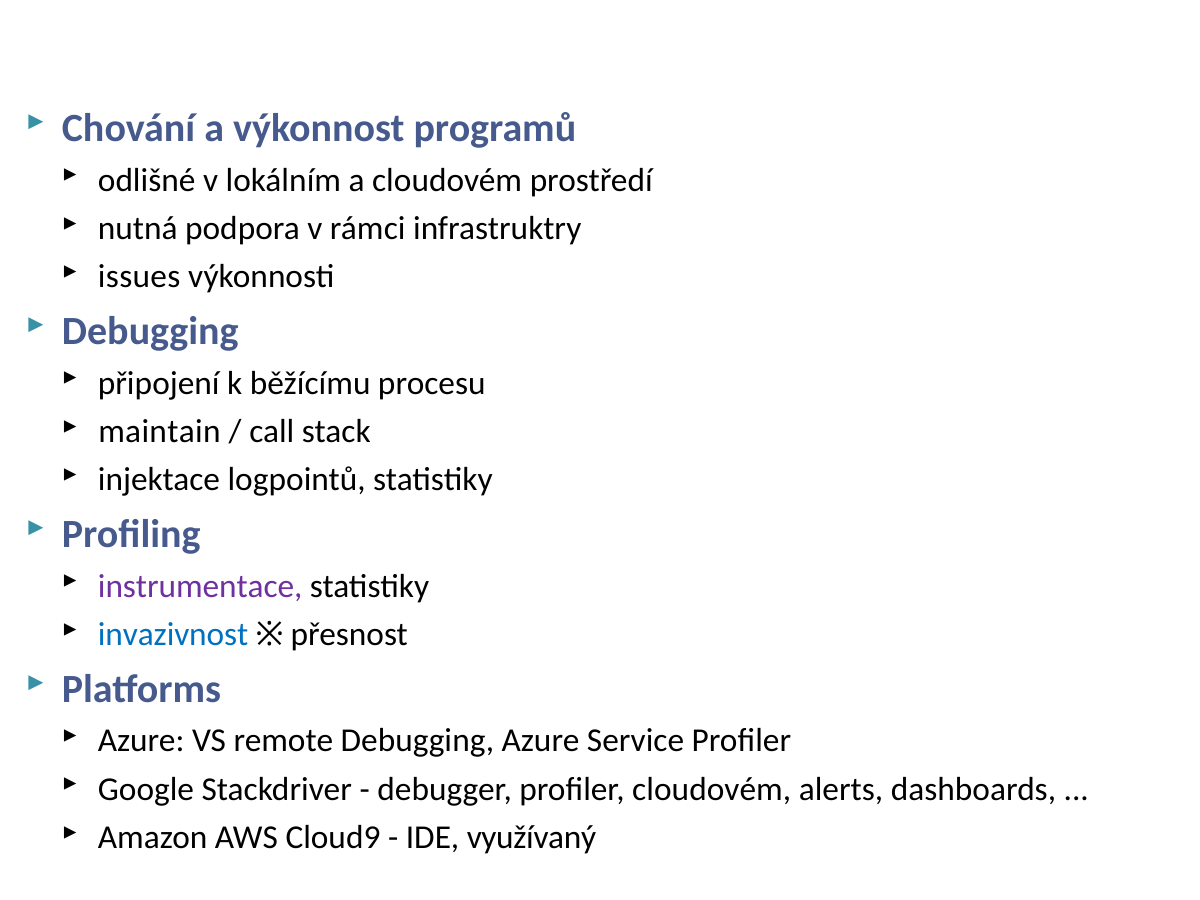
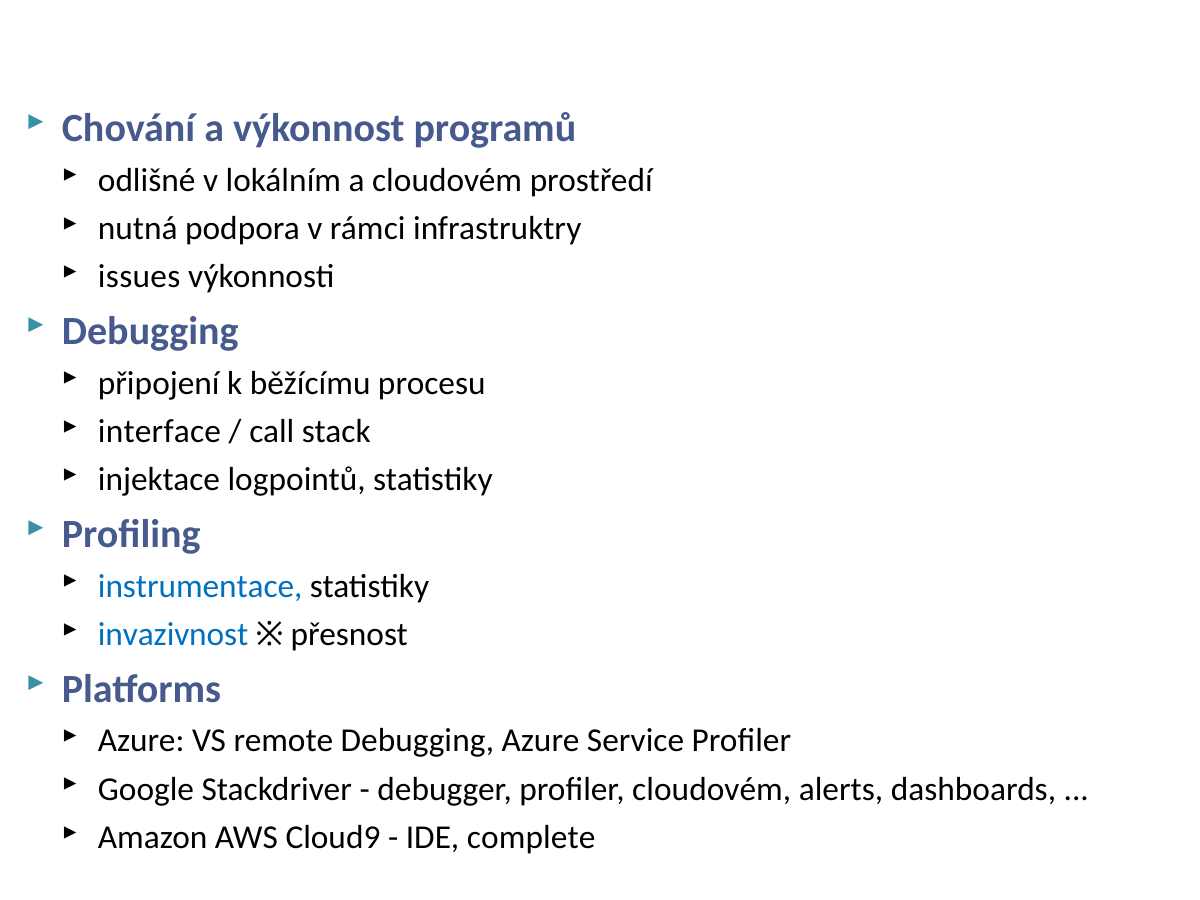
maintain: maintain -> interface
instrumentace colour: purple -> blue
využívaný: využívaný -> complete
